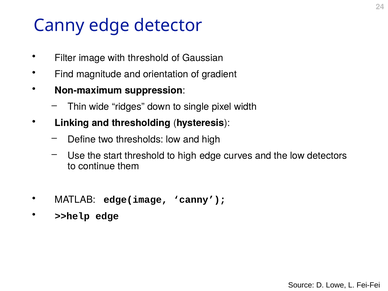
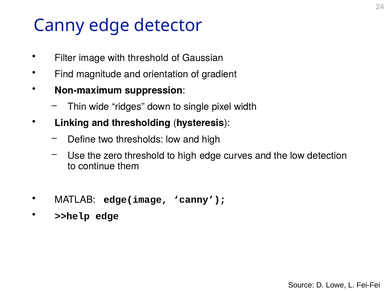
start: start -> zero
detectors: detectors -> detection
